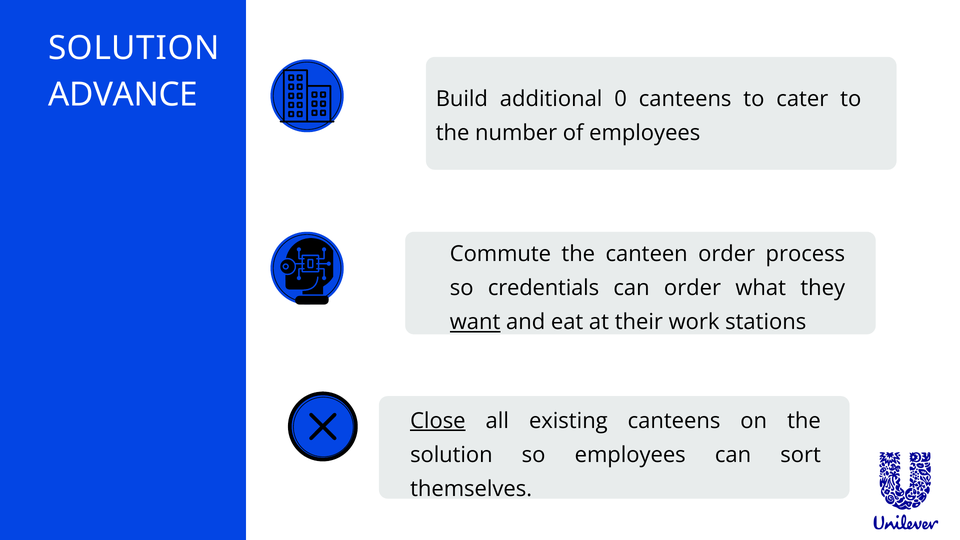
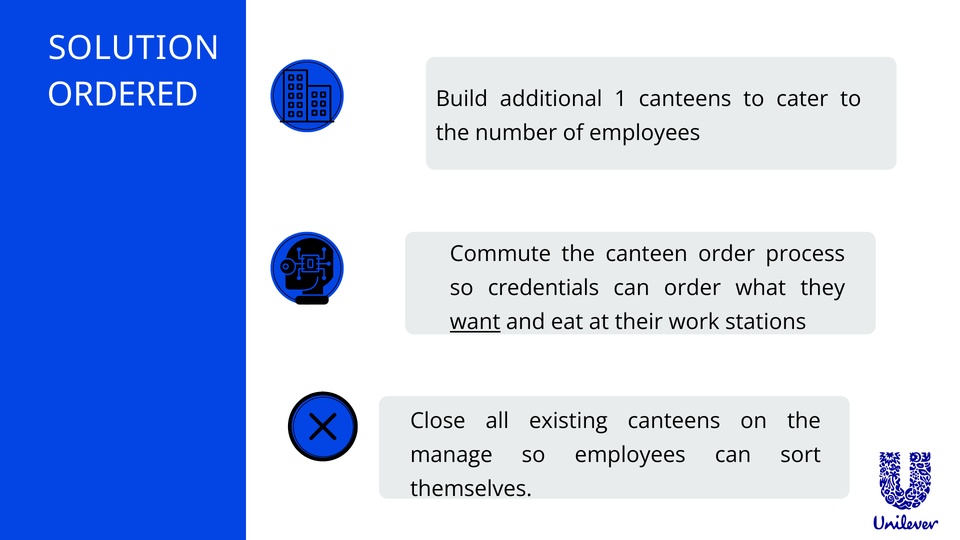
ADVANCE: ADVANCE -> ORDERED
0: 0 -> 1
Close underline: present -> none
solution at (451, 455): solution -> manage
